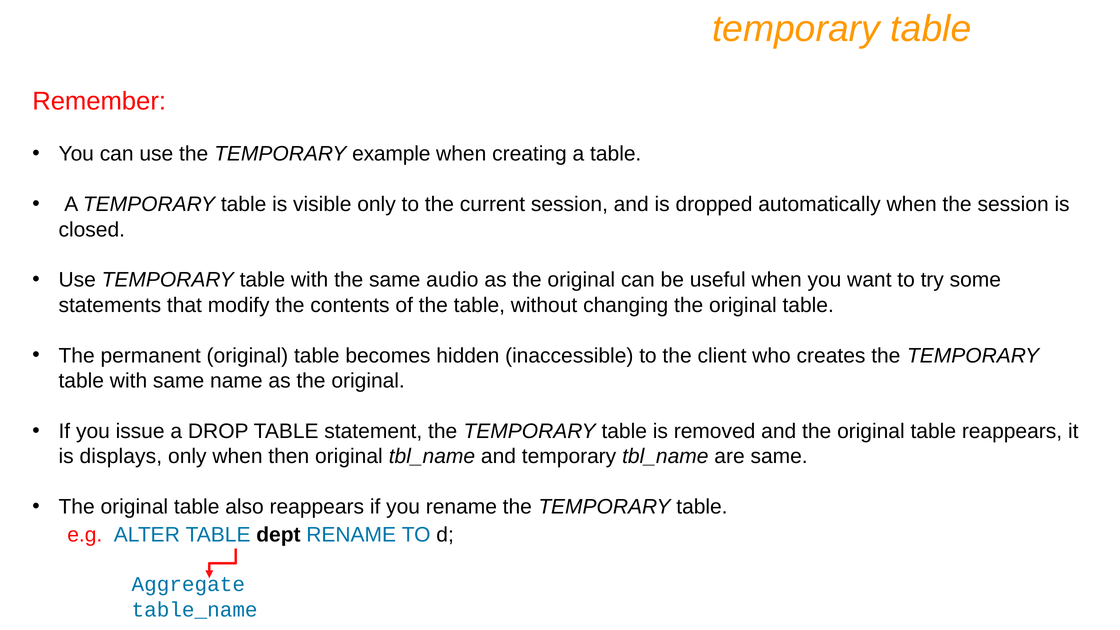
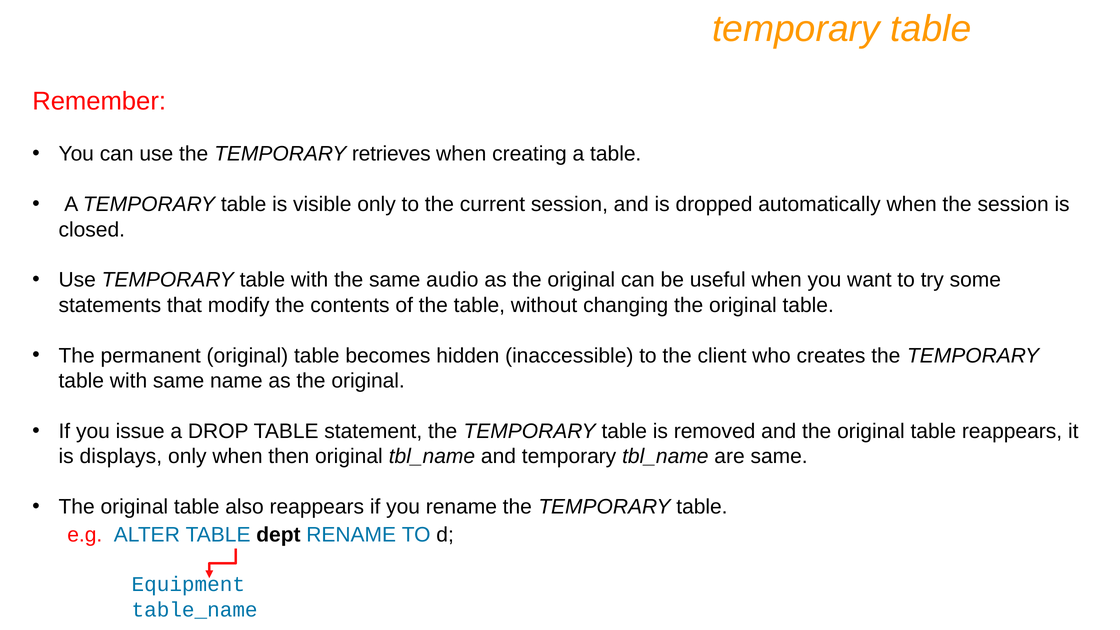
example: example -> retrieves
Aggregate: Aggregate -> Equipment
